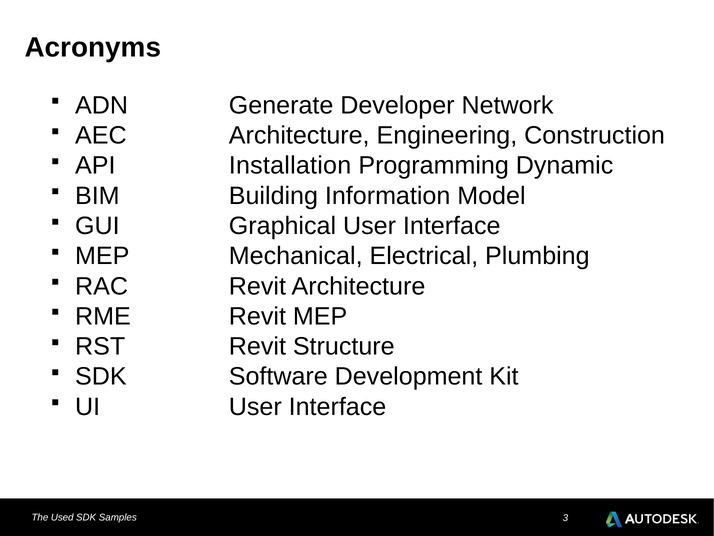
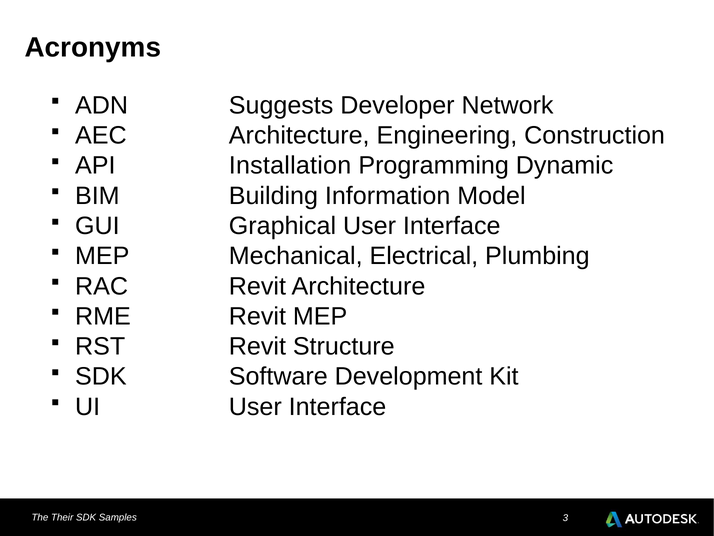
Generate: Generate -> Suggests
Used: Used -> Their
